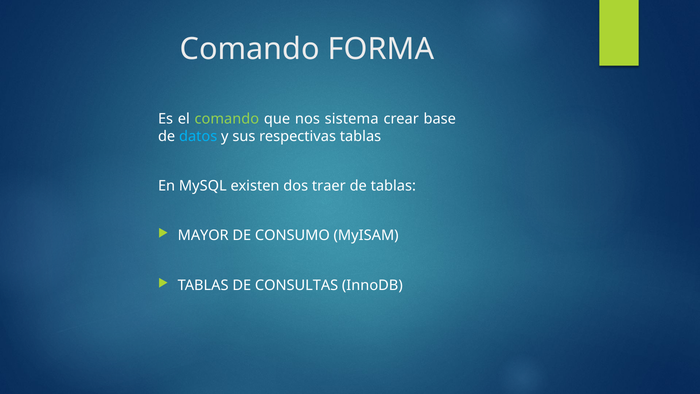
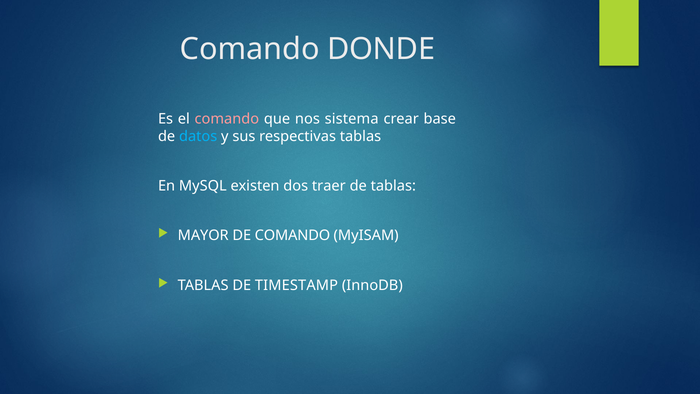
FORMA: FORMA -> DONDE
comando at (227, 119) colour: light green -> pink
DE CONSUMO: CONSUMO -> COMANDO
CONSULTAS: CONSULTAS -> TIMESTAMP
